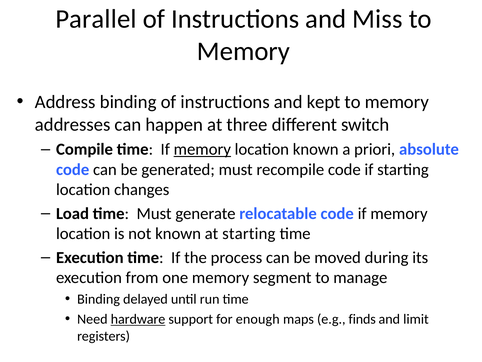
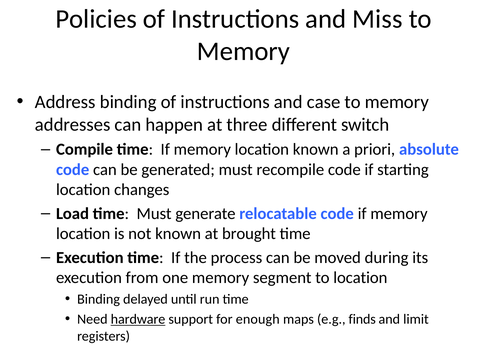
Parallel: Parallel -> Policies
kept: kept -> case
memory at (202, 149) underline: present -> none
at starting: starting -> brought
to manage: manage -> location
